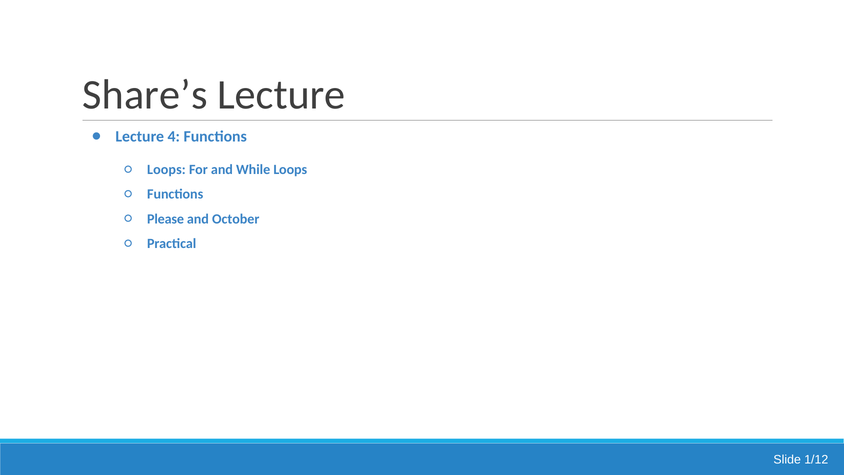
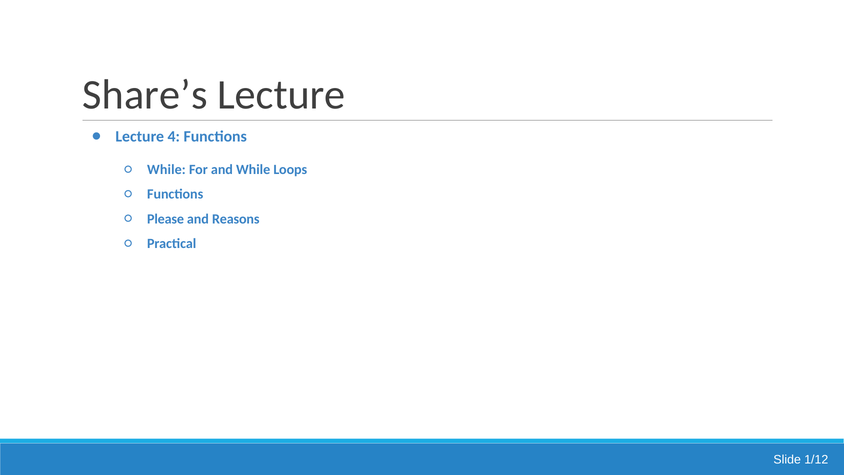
Loops at (166, 169): Loops -> While
October: October -> Reasons
